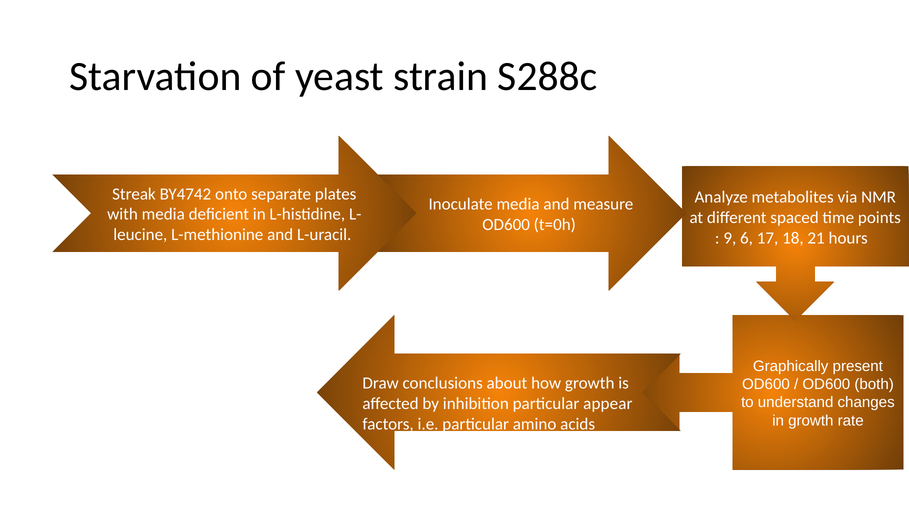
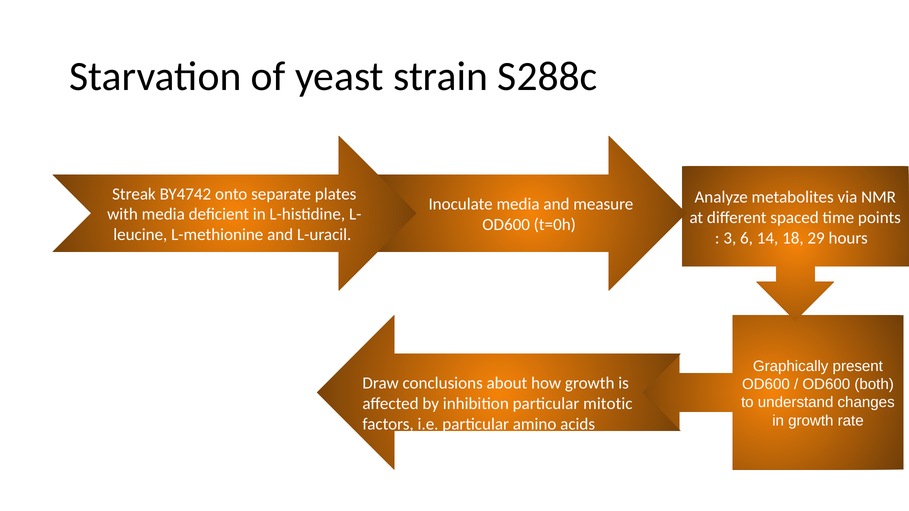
9: 9 -> 3
17: 17 -> 14
21: 21 -> 29
appear: appear -> mitotic
